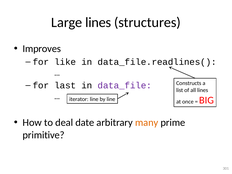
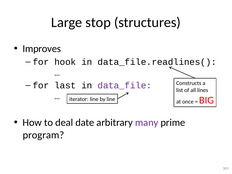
Large lines: lines -> stop
like: like -> hook
many colour: orange -> purple
primitive: primitive -> program
